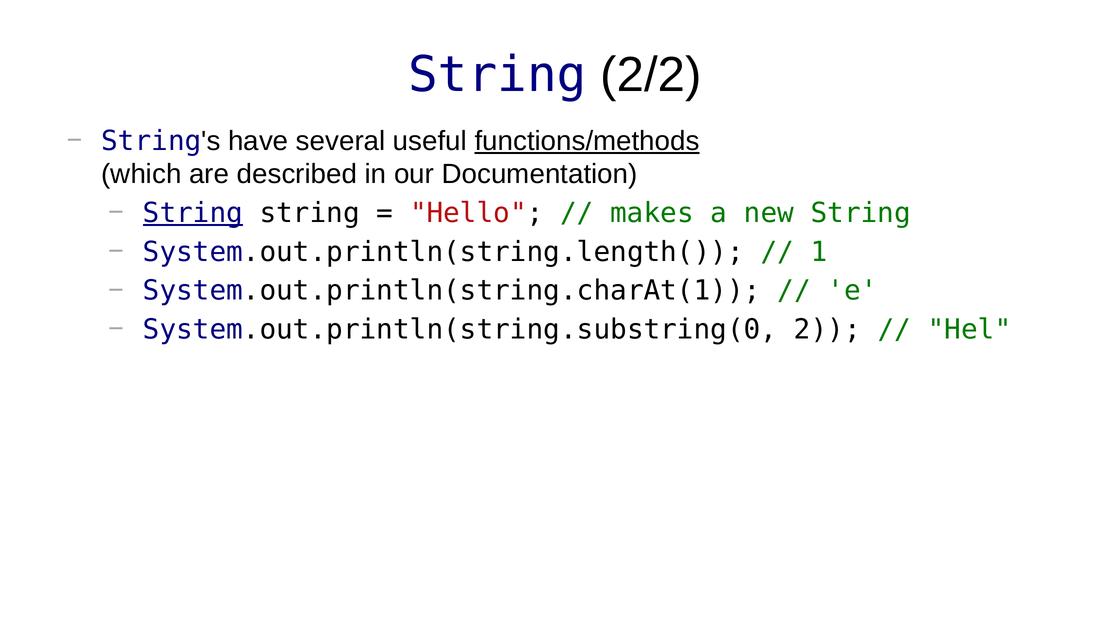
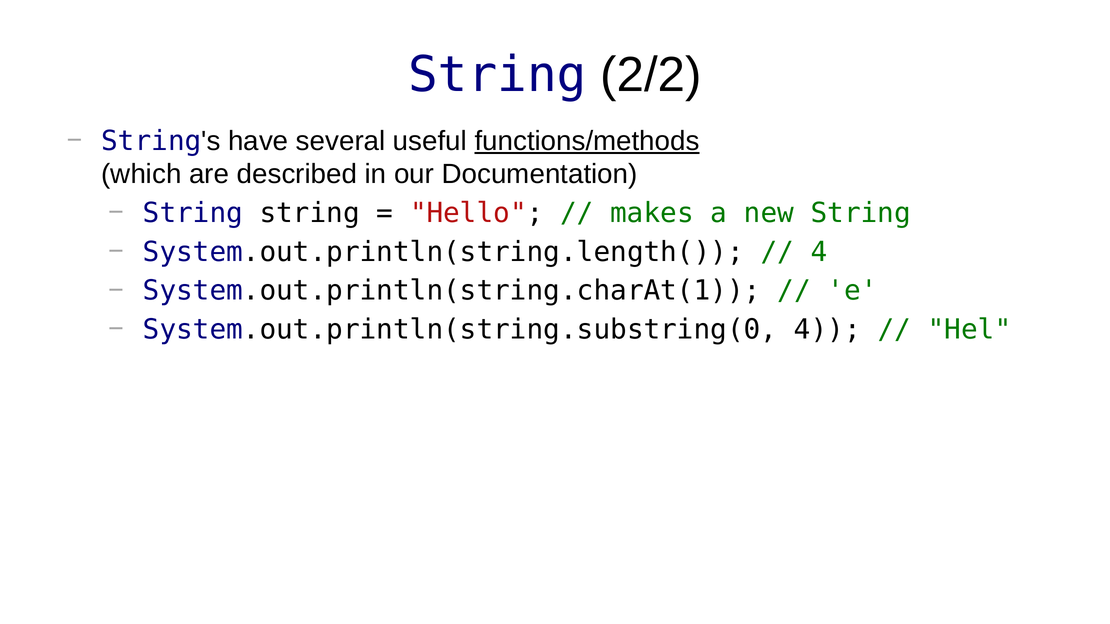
String at (193, 213) underline: present -> none
1 at (819, 252): 1 -> 4
System.out.println(string.substring(0 2: 2 -> 4
